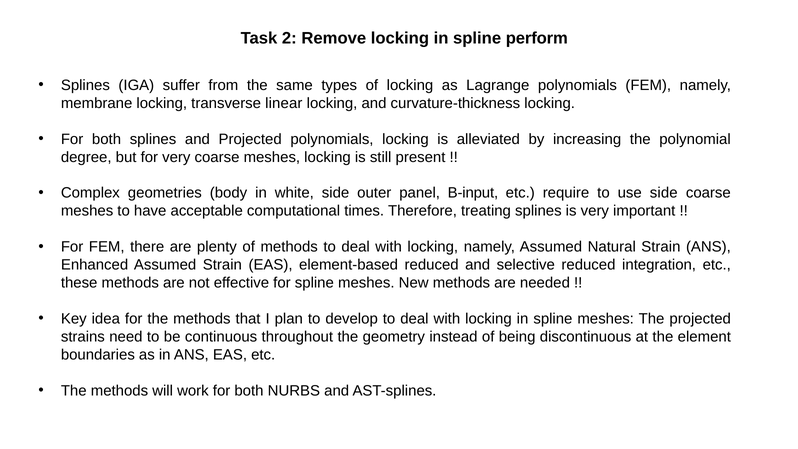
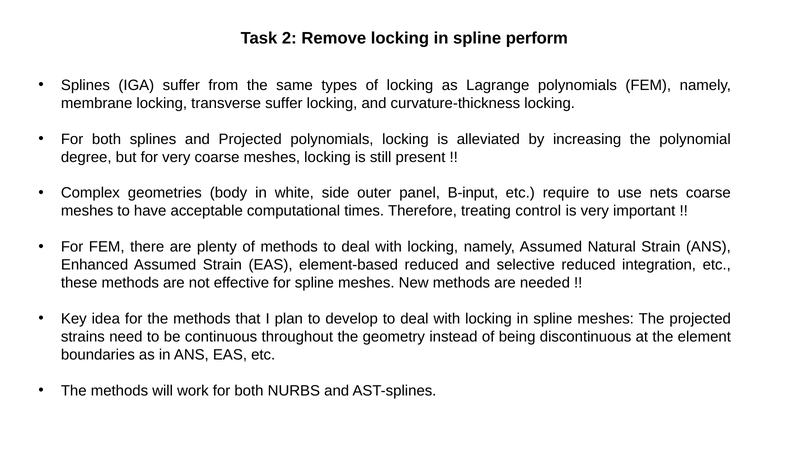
transverse linear: linear -> suffer
use side: side -> nets
treating splines: splines -> control
